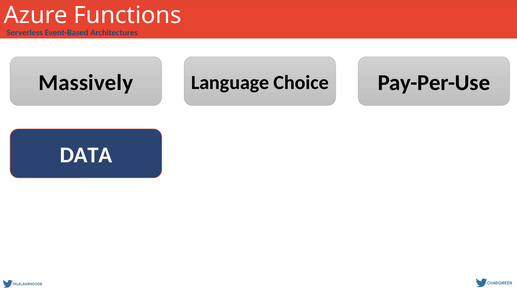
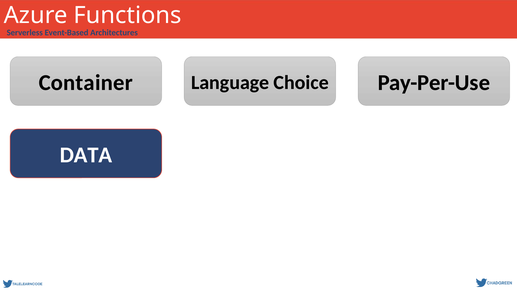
Massively: Massively -> Container
